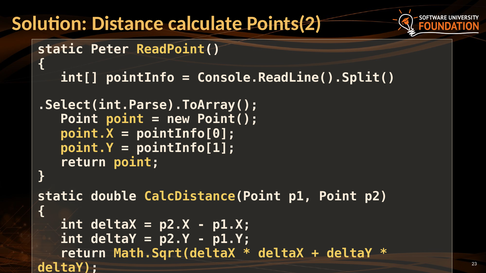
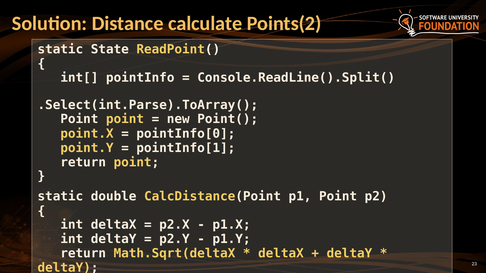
Peter: Peter -> State
